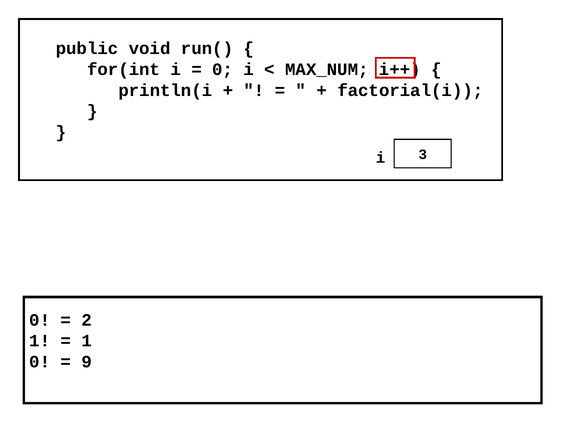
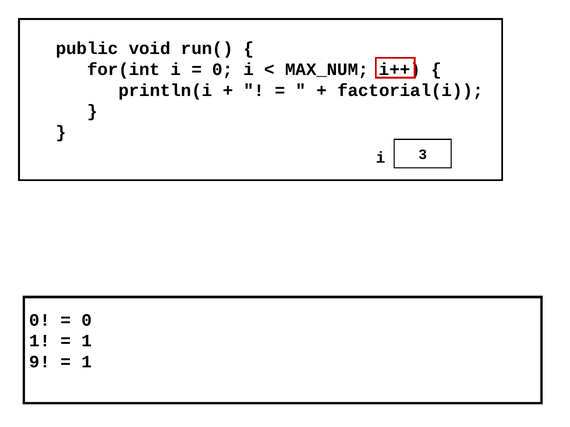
2 at (87, 320): 2 -> 0
0 at (40, 362): 0 -> 9
9 at (87, 362): 9 -> 1
